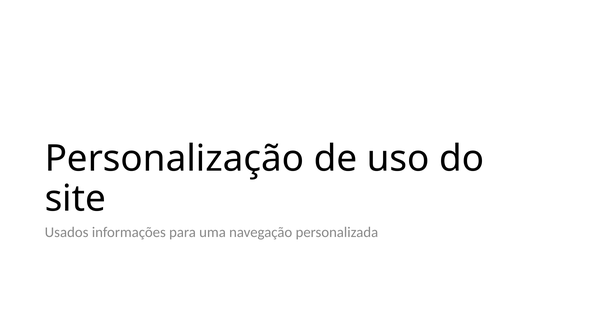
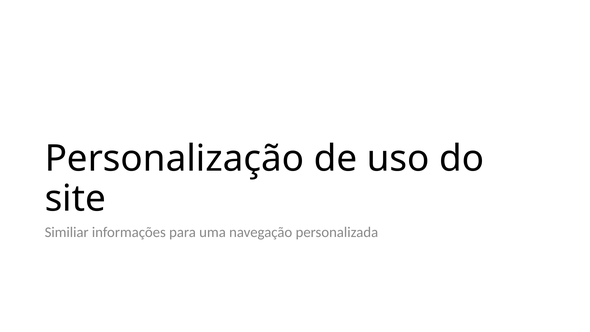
Usados: Usados -> Similiar
